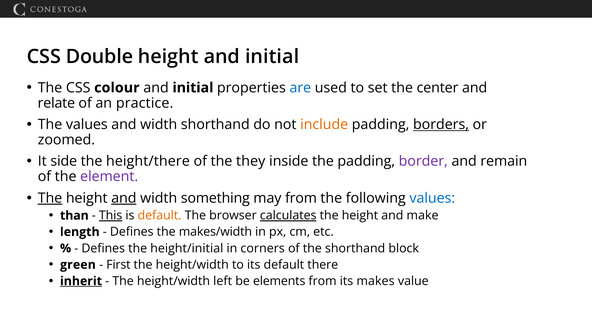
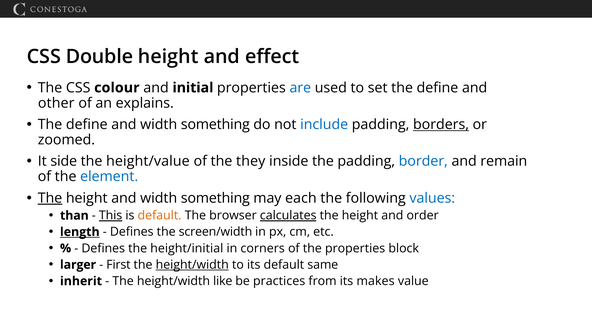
height and initial: initial -> effect
set the center: center -> define
relate: relate -> other
practice: practice -> explains
values at (87, 125): values -> define
shorthand at (215, 125): shorthand -> something
include colour: orange -> blue
height/there: height/there -> height/value
border colour: purple -> blue
element colour: purple -> blue
and at (124, 198) underline: present -> none
may from: from -> each
make: make -> order
length underline: none -> present
makes/width: makes/width -> screen/width
the shorthand: shorthand -> properties
green: green -> larger
height/width at (192, 265) underline: none -> present
there: there -> same
inherit underline: present -> none
left: left -> like
elements: elements -> practices
